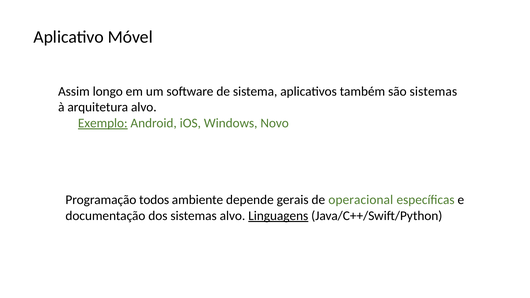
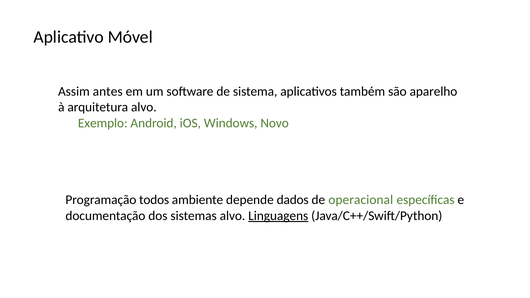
longo: longo -> antes
são sistemas: sistemas -> aparelho
Exemplo underline: present -> none
gerais: gerais -> dados
